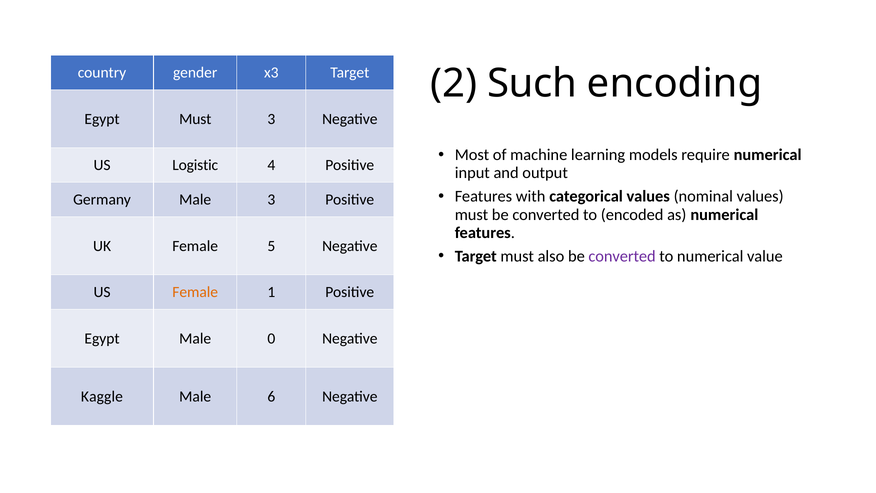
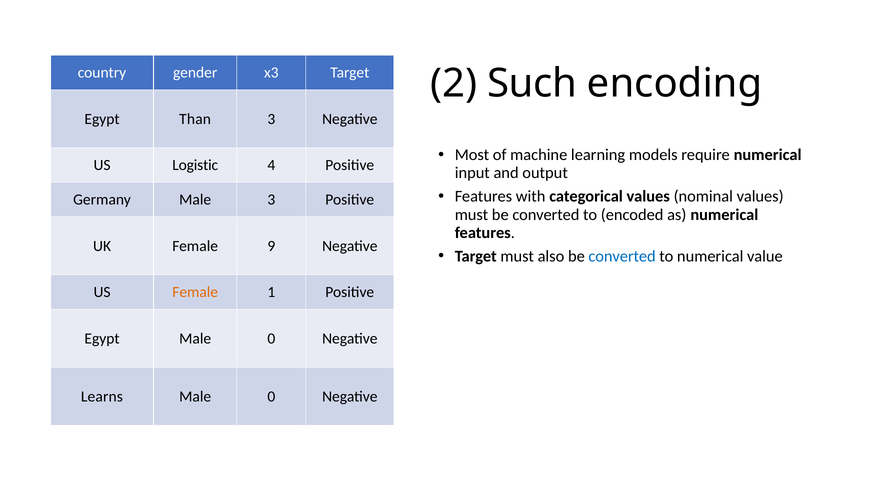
Egypt Must: Must -> Than
5: 5 -> 9
converted at (622, 256) colour: purple -> blue
Kaggle: Kaggle -> Learns
6 at (271, 396): 6 -> 0
